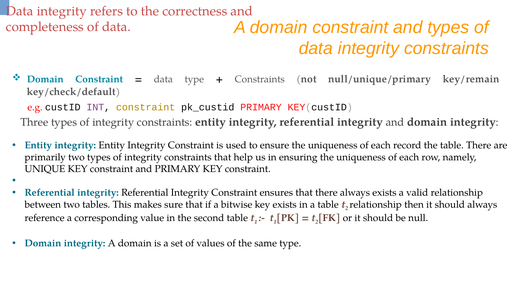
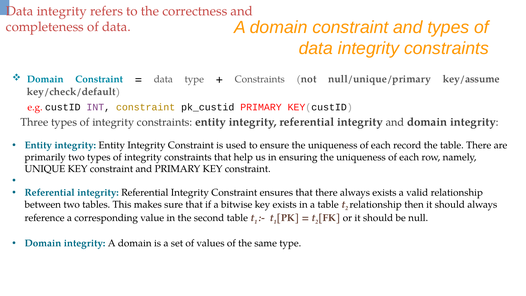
key/remain: key/remain -> key/assume
